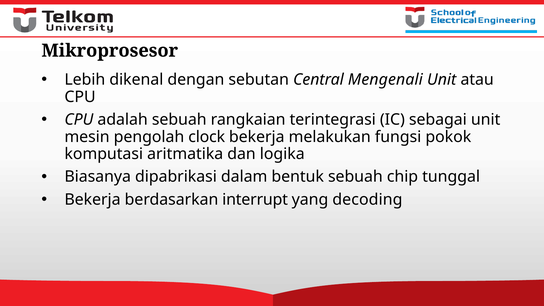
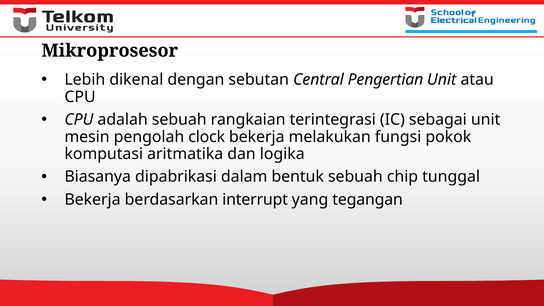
Mengenali: Mengenali -> Pengertian
decoding: decoding -> tegangan
